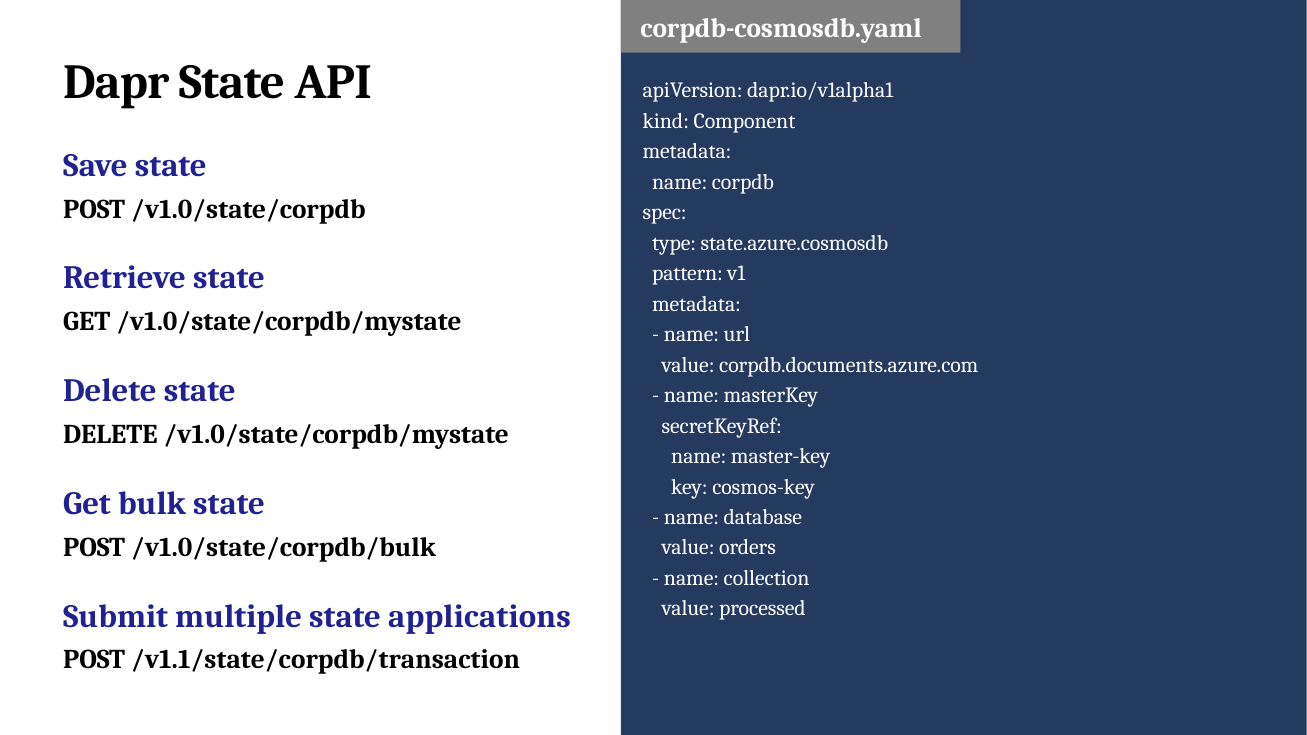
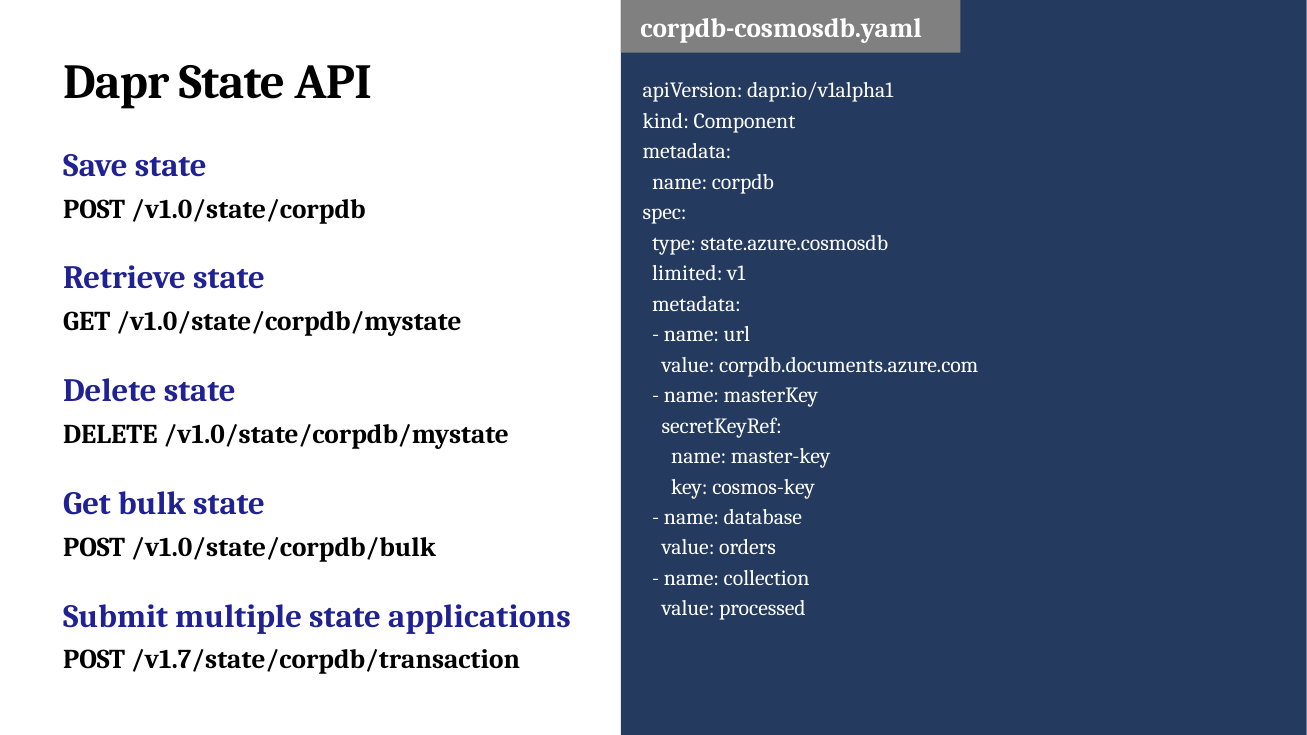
pattern: pattern -> limited
/v1.1/state/corpdb/transaction: /v1.1/state/corpdb/transaction -> /v1.7/state/corpdb/transaction
